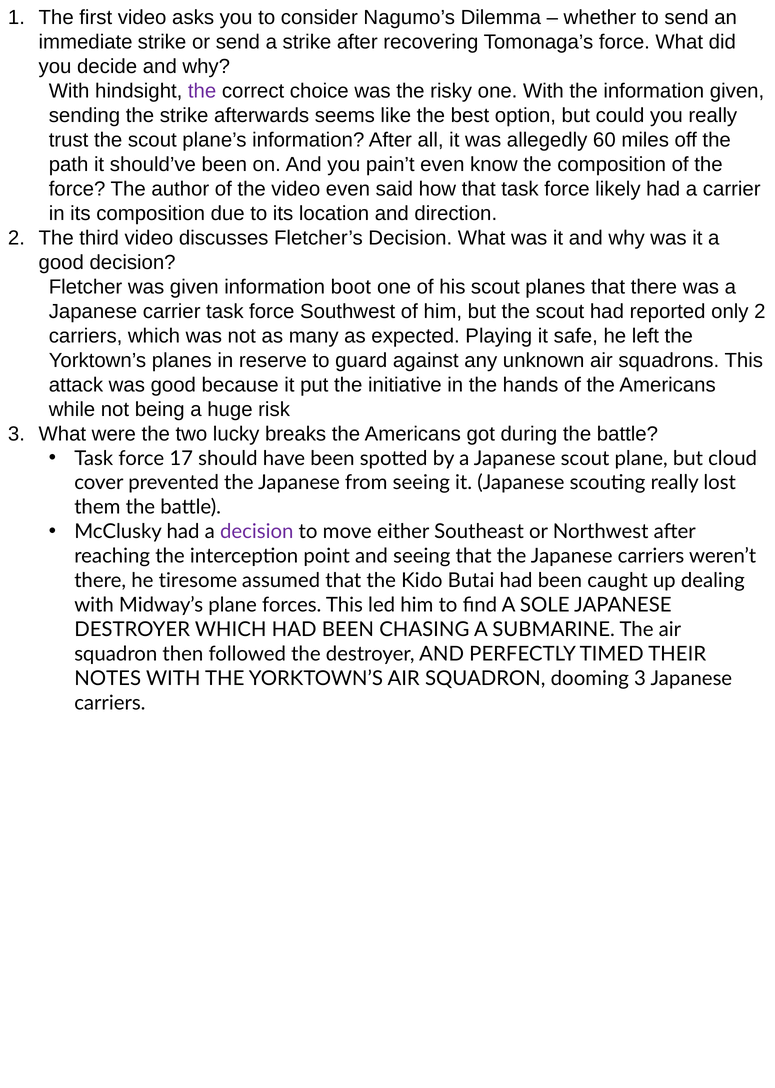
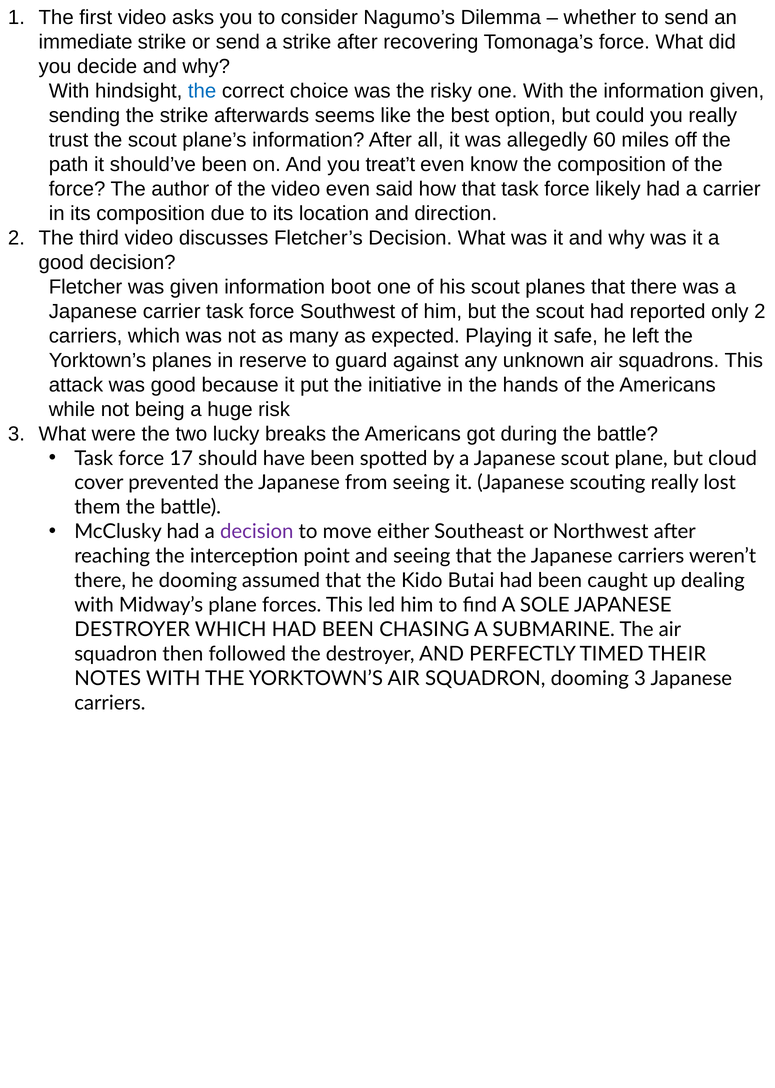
the at (202, 91) colour: purple -> blue
pain’t: pain’t -> treat’t
he tiresome: tiresome -> dooming
